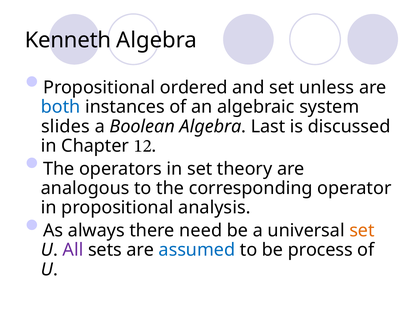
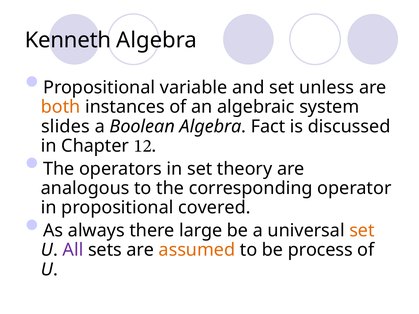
ordered: ordered -> variable
both colour: blue -> orange
Last: Last -> Fact
analysis: analysis -> covered
need: need -> large
assumed colour: blue -> orange
